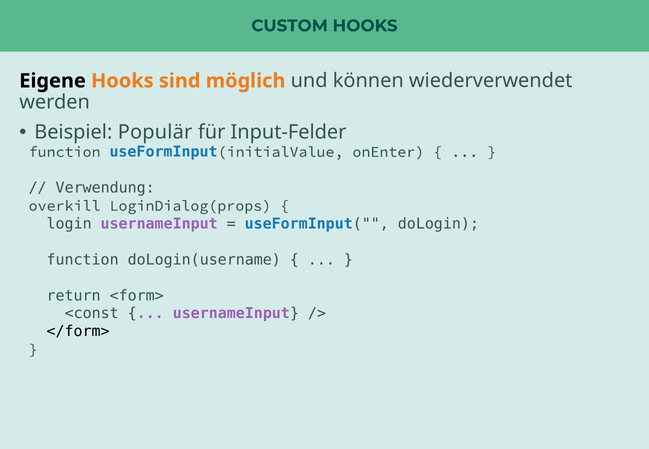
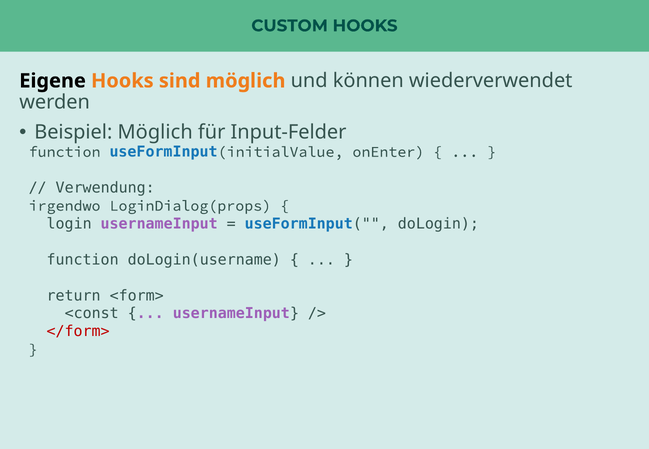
Beispiel Populär: Populär -> Möglich
overkill: overkill -> irgendwo
</form> colour: black -> red
